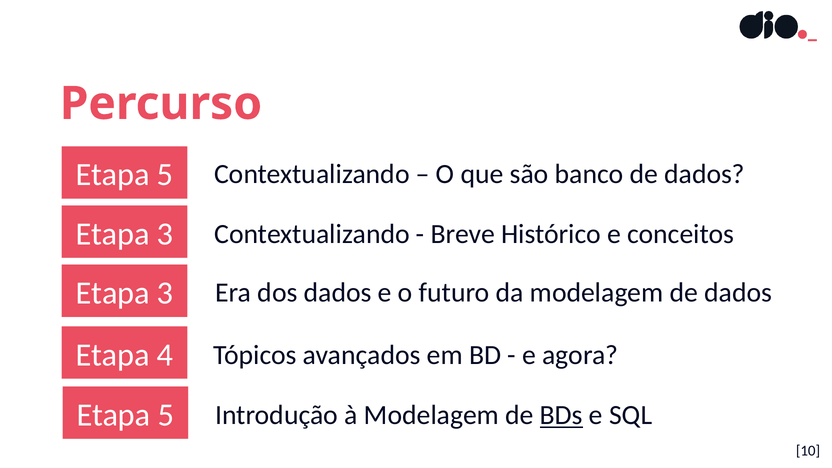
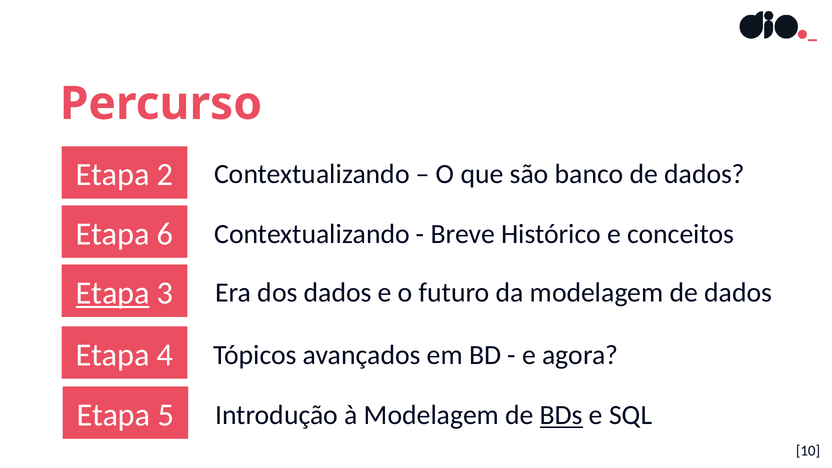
5 at (165, 175): 5 -> 2
3 at (165, 234): 3 -> 6
Etapa at (113, 293) underline: none -> present
